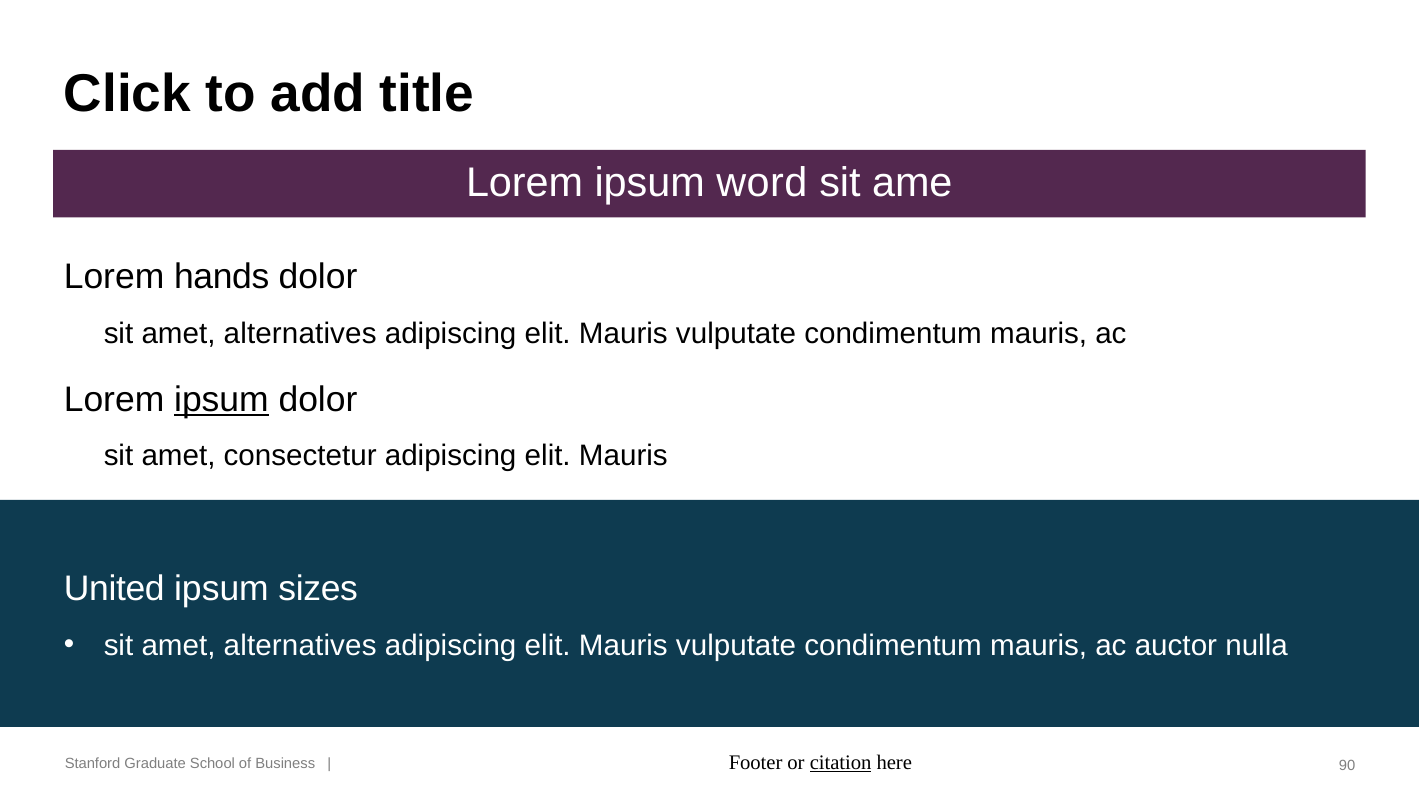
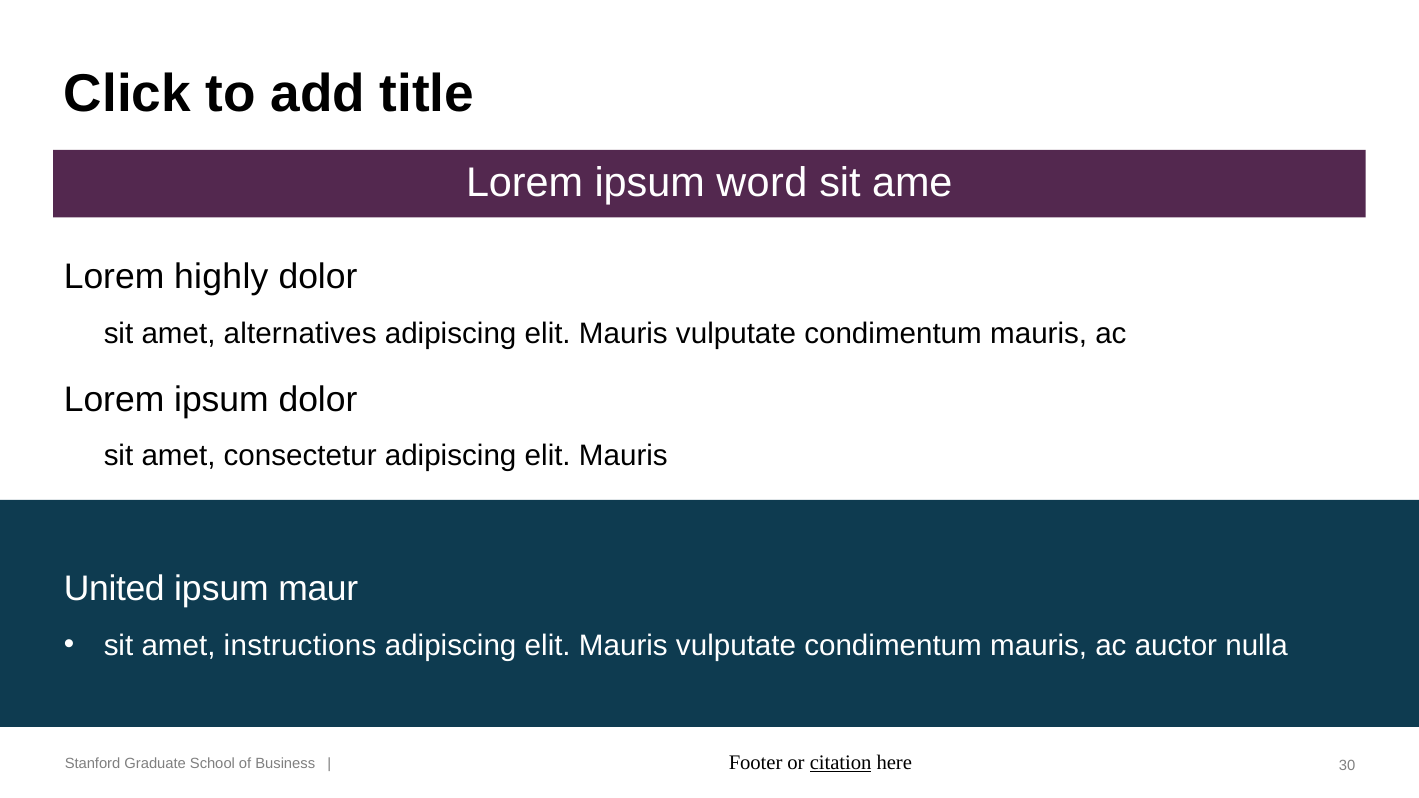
hands: hands -> highly
ipsum at (221, 399) underline: present -> none
sizes: sizes -> maur
alternatives at (300, 646): alternatives -> instructions
90: 90 -> 30
